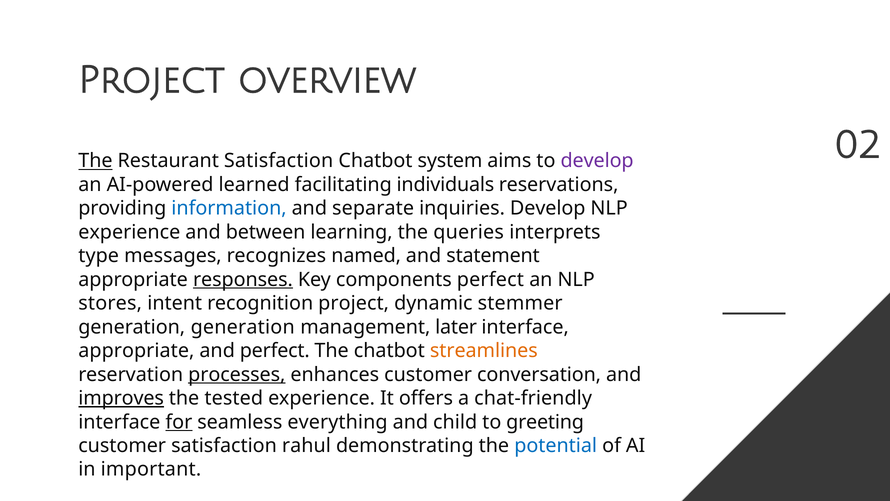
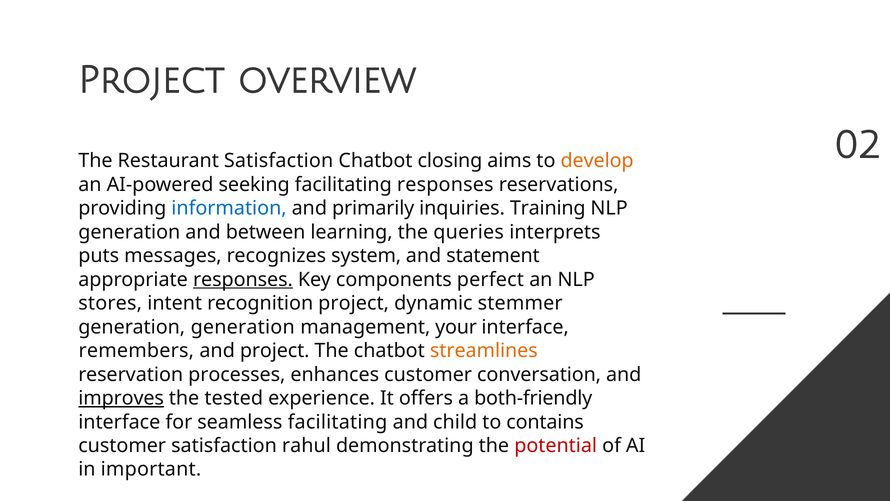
The at (95, 161) underline: present -> none
system: system -> closing
develop at (597, 161) colour: purple -> orange
learned: learned -> seeking
facilitating individuals: individuals -> responses
separate: separate -> primarily
inquiries Develop: Develop -> Training
experience at (129, 232): experience -> generation
type: type -> puts
named: named -> system
later: later -> your
appropriate at (136, 351): appropriate -> remembers
and perfect: perfect -> project
processes underline: present -> none
chat-friendly: chat-friendly -> both-friendly
for underline: present -> none
seamless everything: everything -> facilitating
greeting: greeting -> contains
potential colour: blue -> red
